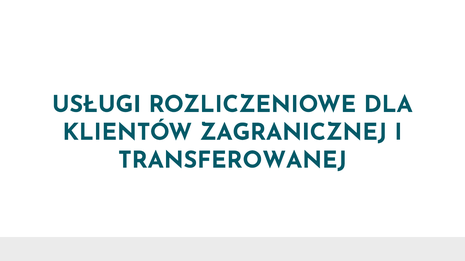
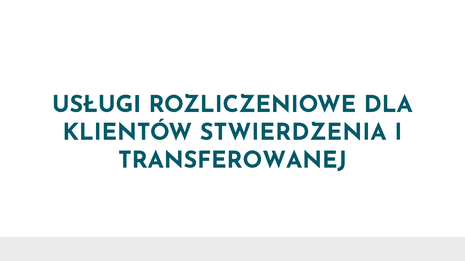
ZAGRANICZNEJ: ZAGRANICZNEJ -> STWIERDZENIA
